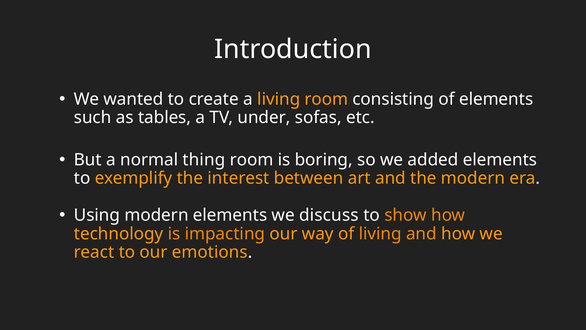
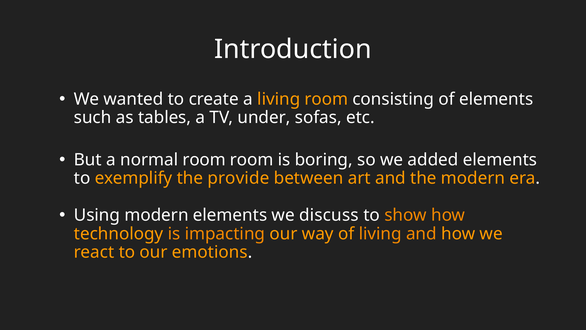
normal thing: thing -> room
interest: interest -> provide
